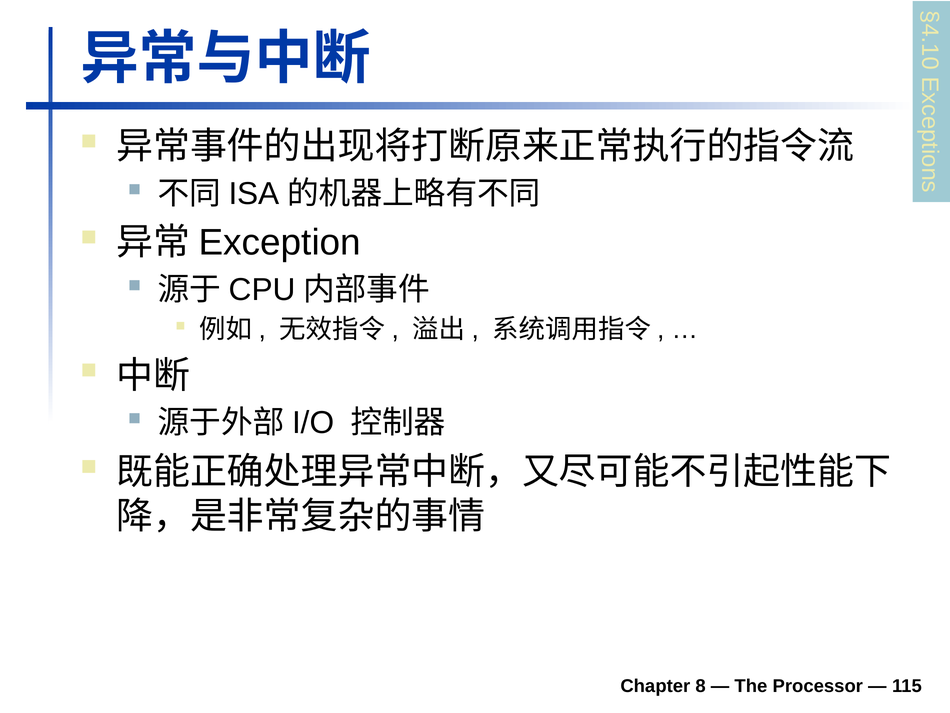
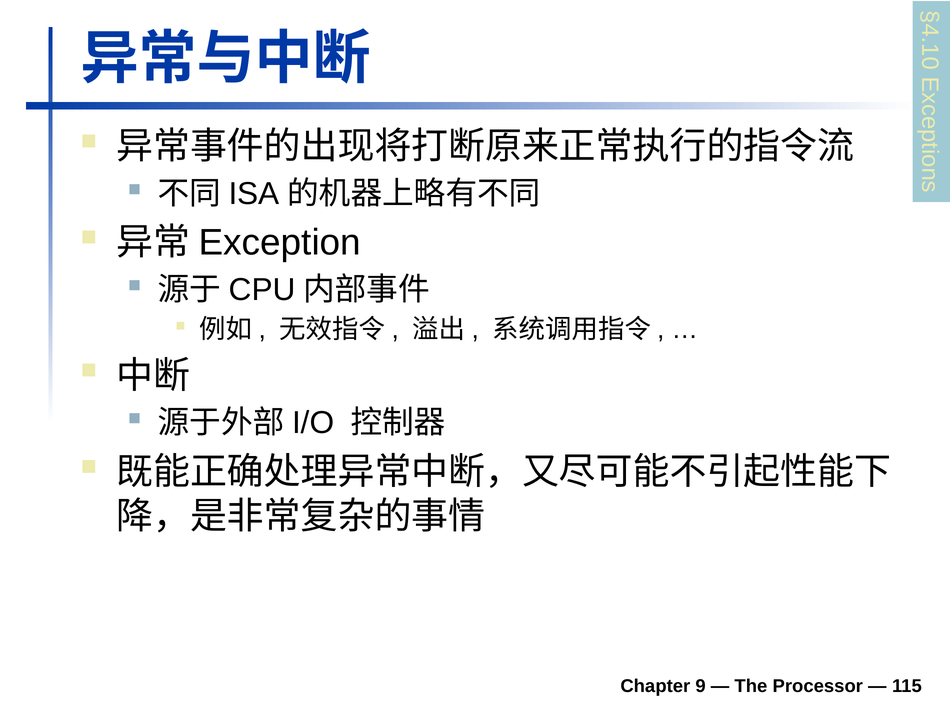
8: 8 -> 9
